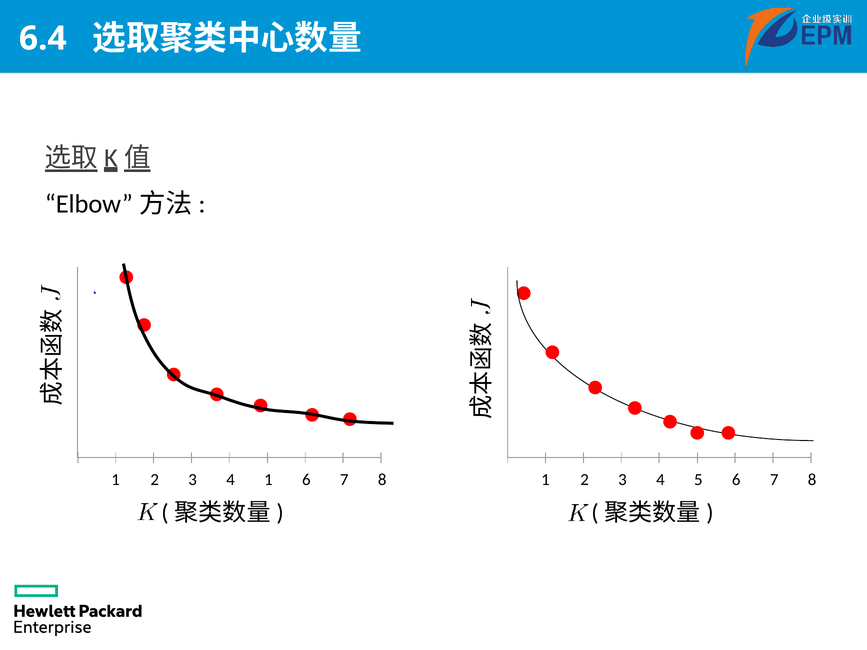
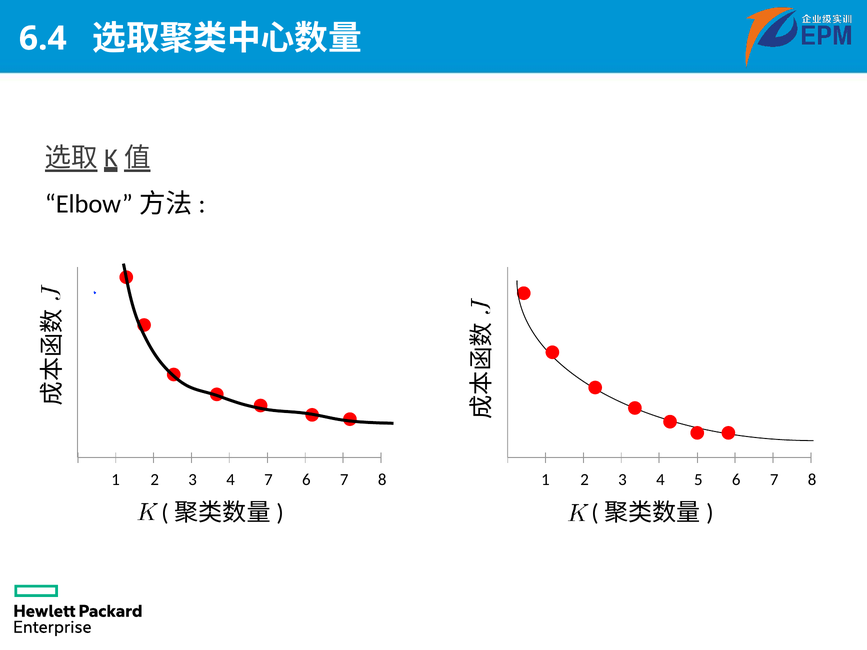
4 1: 1 -> 7
